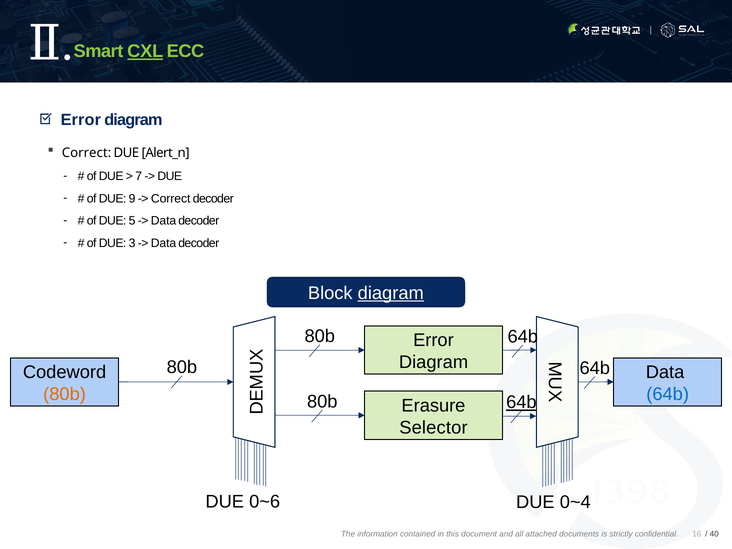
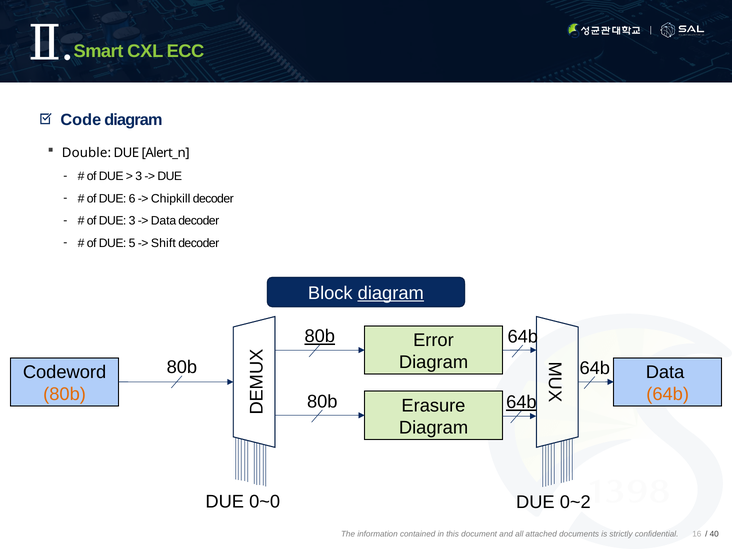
CXL underline: present -> none
Error at (81, 120): Error -> Code
Correct at (87, 153): Correct -> Double
7 at (139, 176): 7 -> 3
9: 9 -> 6
Correct at (171, 199): Correct -> Chipkill
DUE 5: 5 -> 3
3: 3 -> 5
Data at (163, 243): Data -> Shift
80b at (320, 336) underline: none -> present
64b at (668, 394) colour: blue -> orange
Selector at (433, 428): Selector -> Diagram
0~6: 0~6 -> 0~0
0~4: 0~4 -> 0~2
